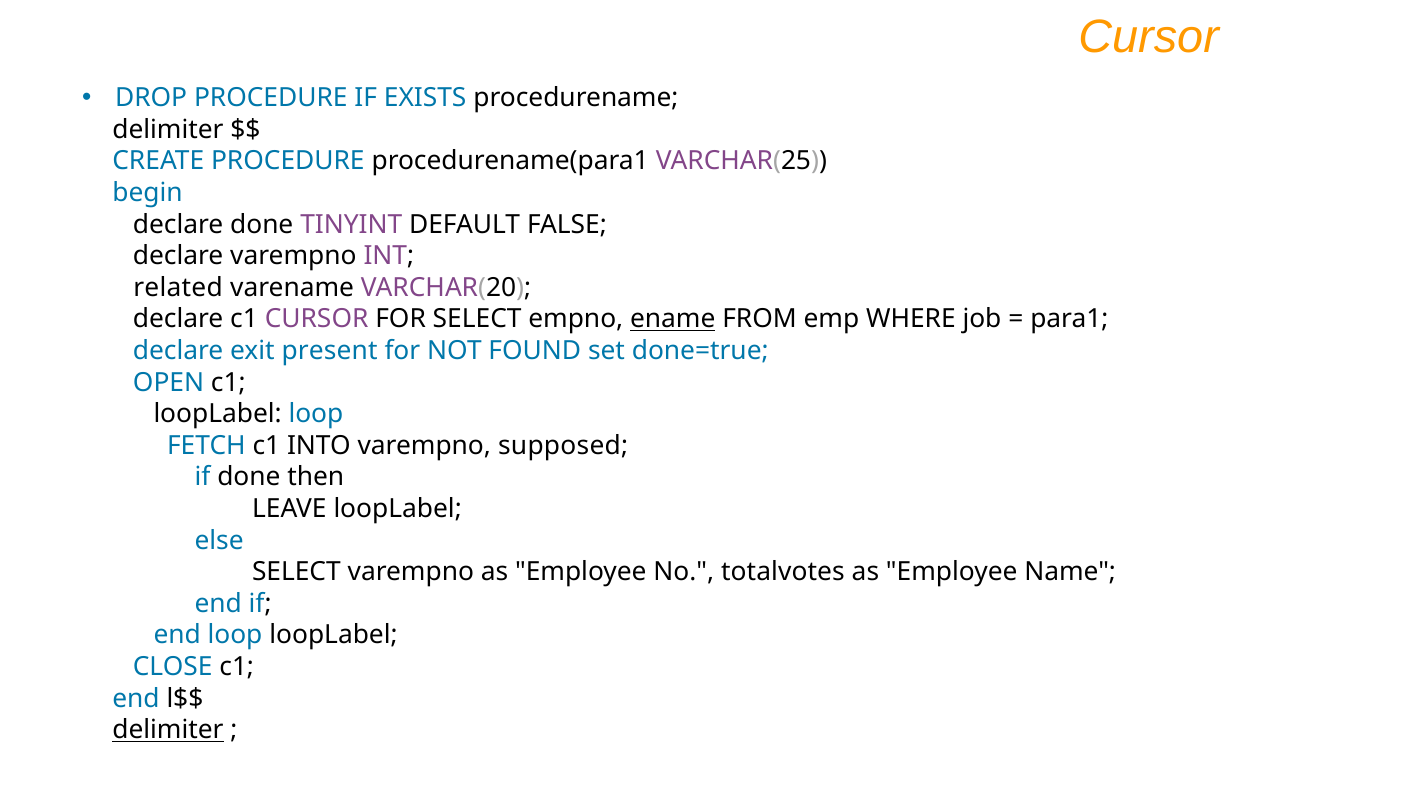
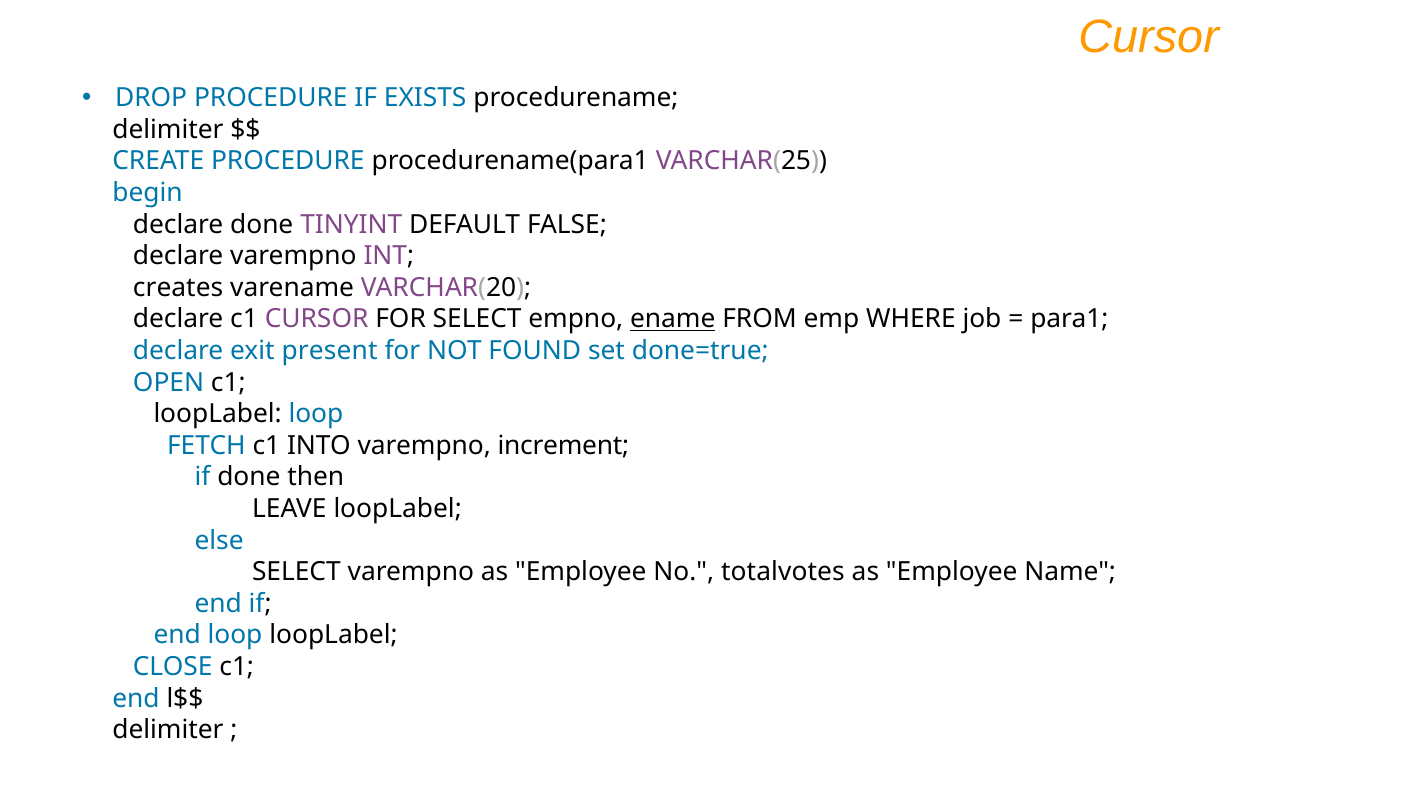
related: related -> creates
supposed: supposed -> increment
delimiter at (168, 730) underline: present -> none
